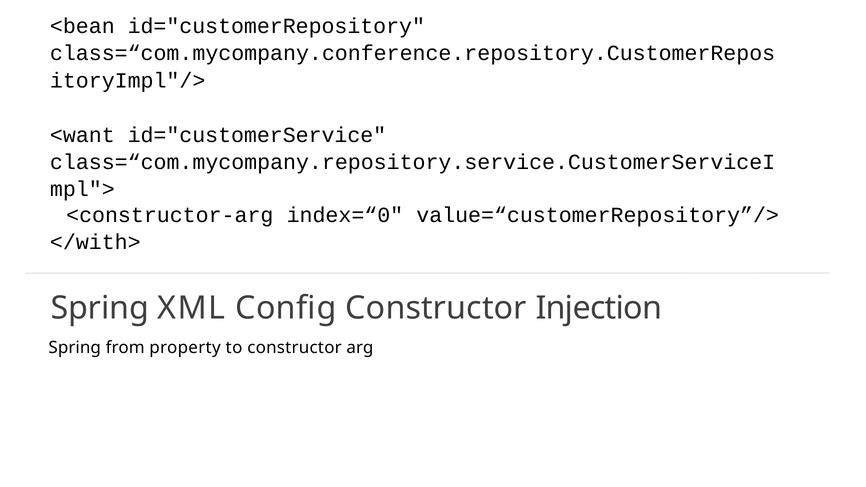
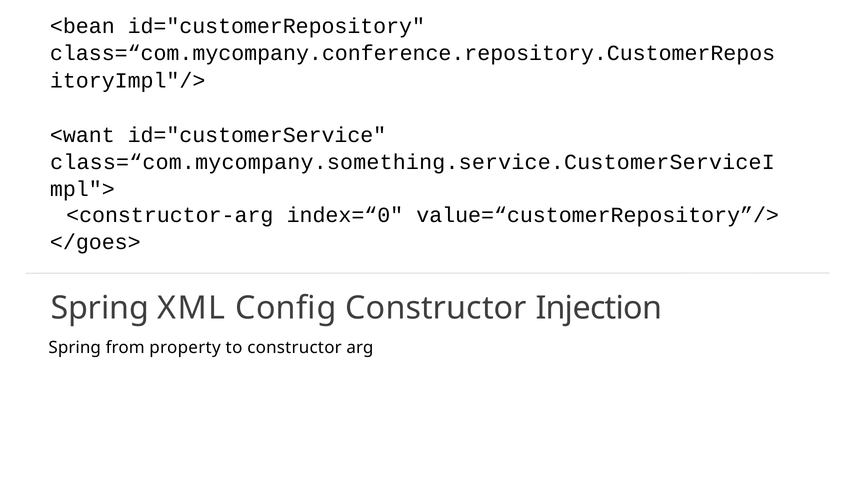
class=“com.mycompany.repository.service.CustomerServiceI: class=“com.mycompany.repository.service.CustomerServiceI -> class=“com.mycompany.something.service.CustomerServiceI
</with>: </with> -> </goes>
